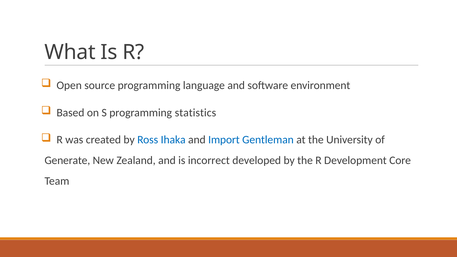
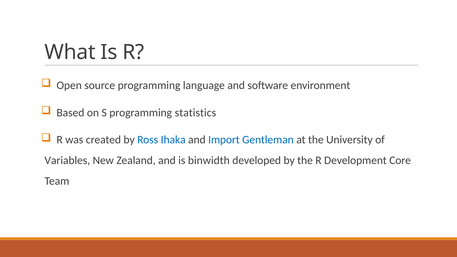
Generate: Generate -> Variables
incorrect: incorrect -> binwidth
